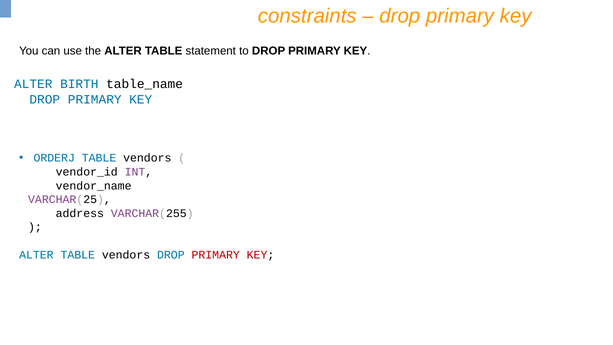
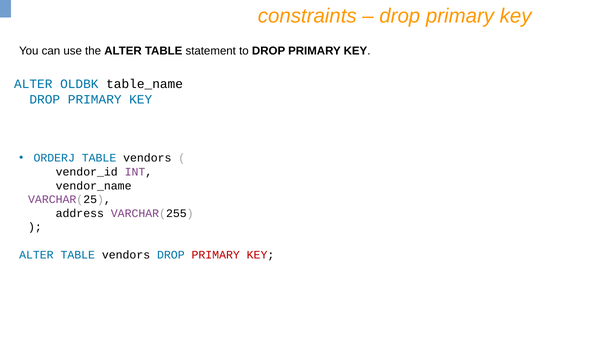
BIRTH: BIRTH -> OLDBK
